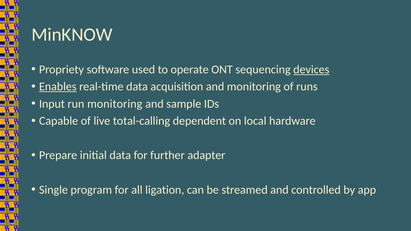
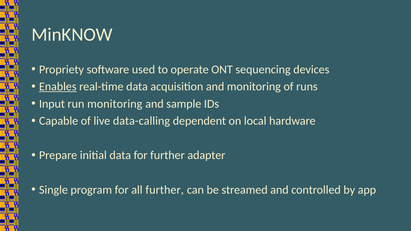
devices underline: present -> none
total-calling: total-calling -> data-calling
all ligation: ligation -> further
